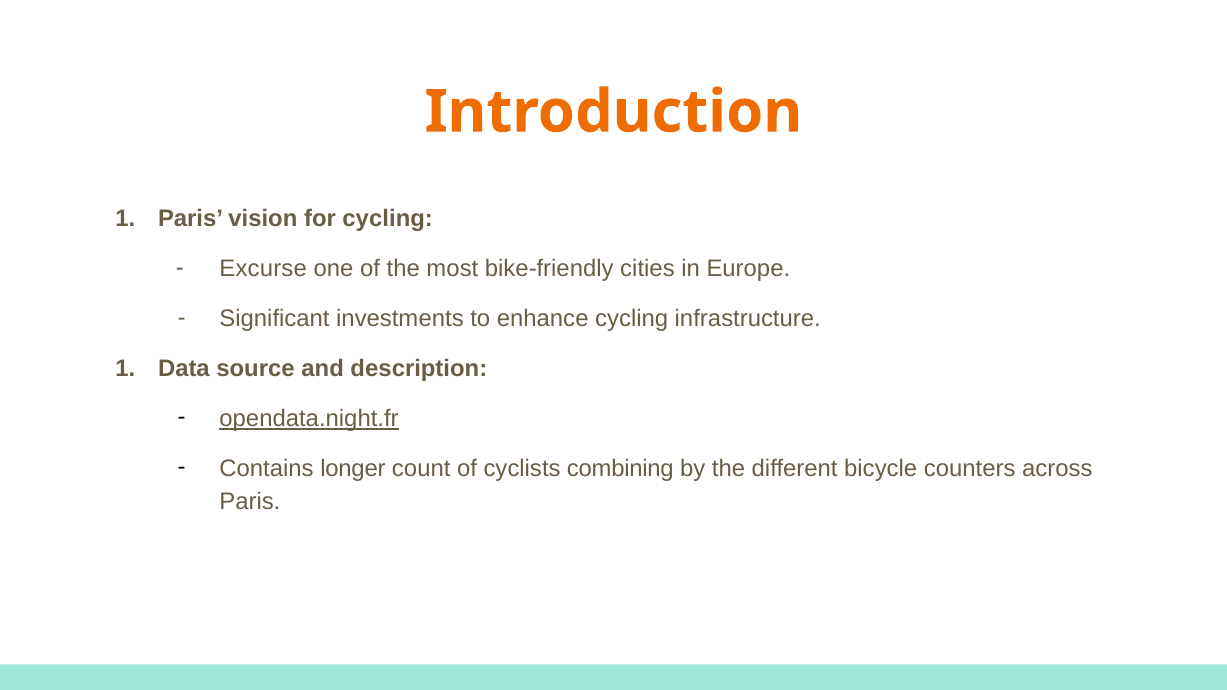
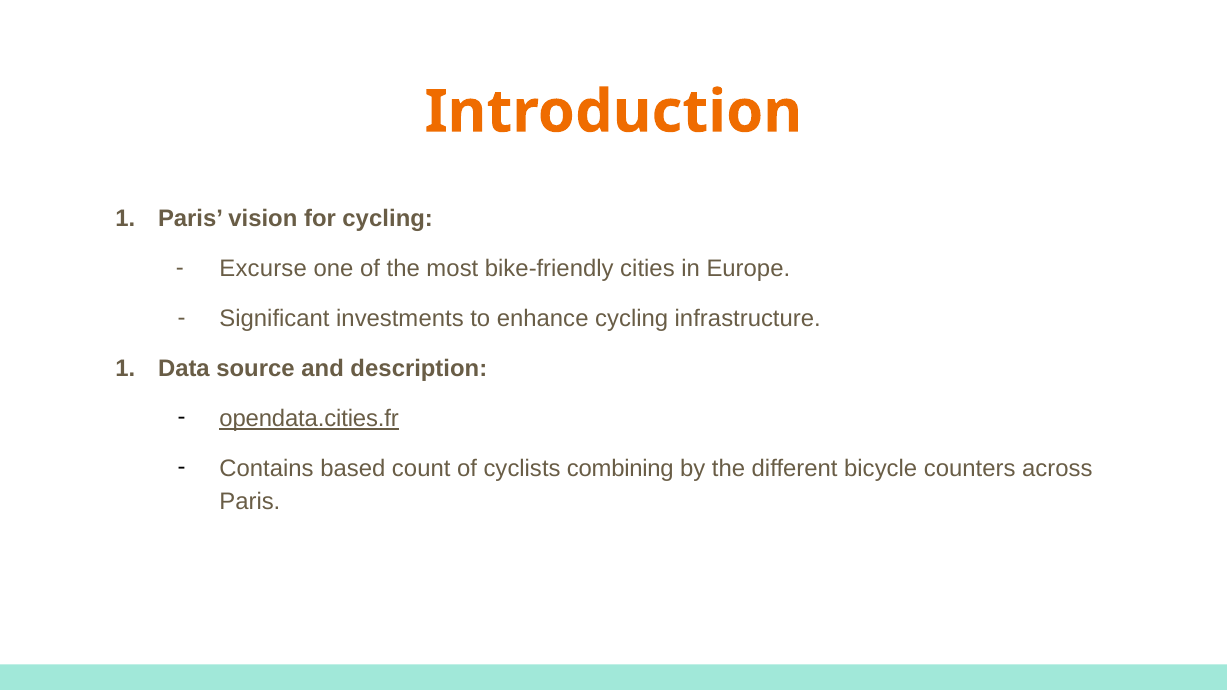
opendata.night.fr: opendata.night.fr -> opendata.cities.fr
longer: longer -> based
